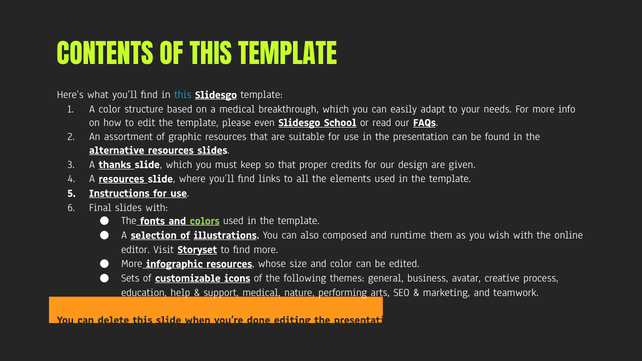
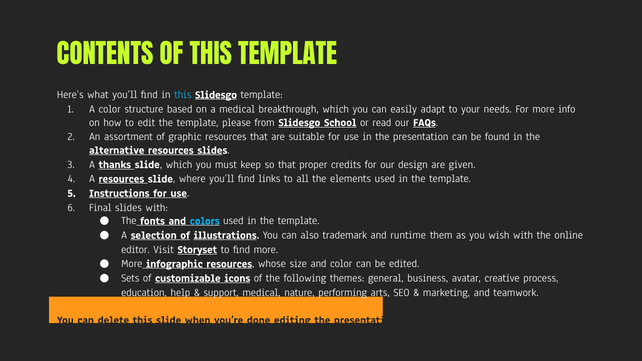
even: even -> from
colors colour: light green -> light blue
composed: composed -> trademark
